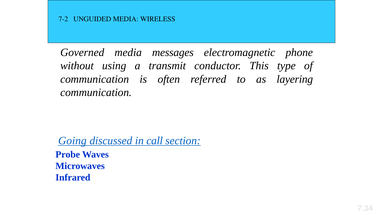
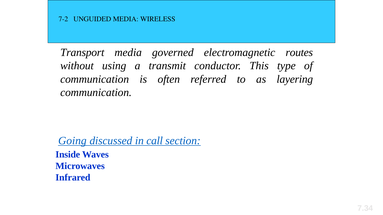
Governed: Governed -> Transport
messages: messages -> governed
phone: phone -> routes
Probe: Probe -> Inside
